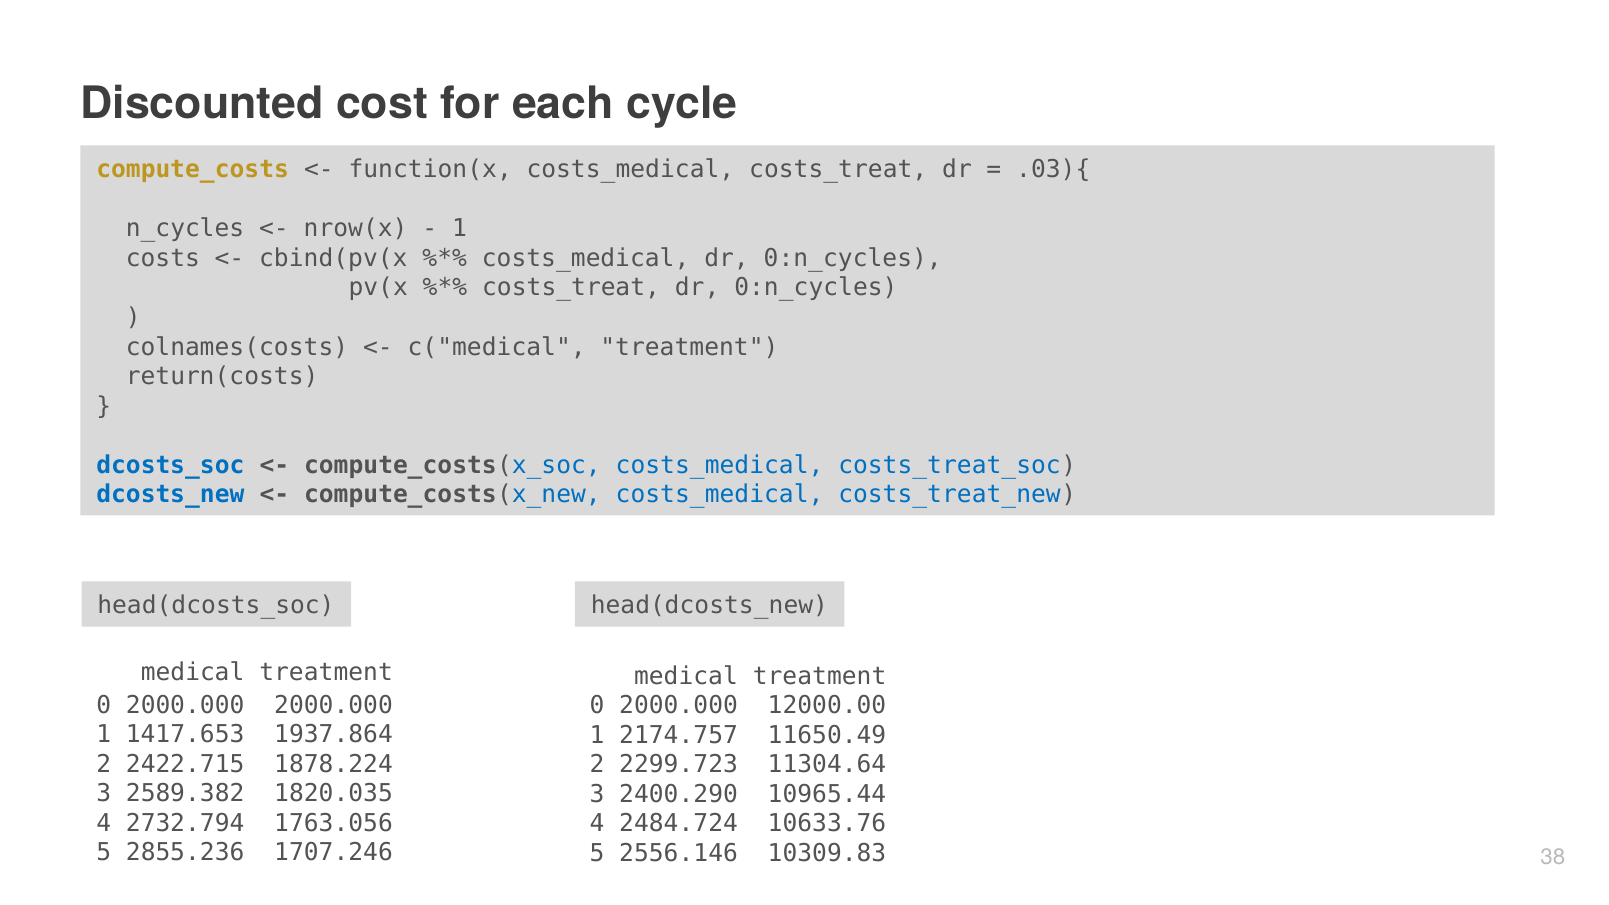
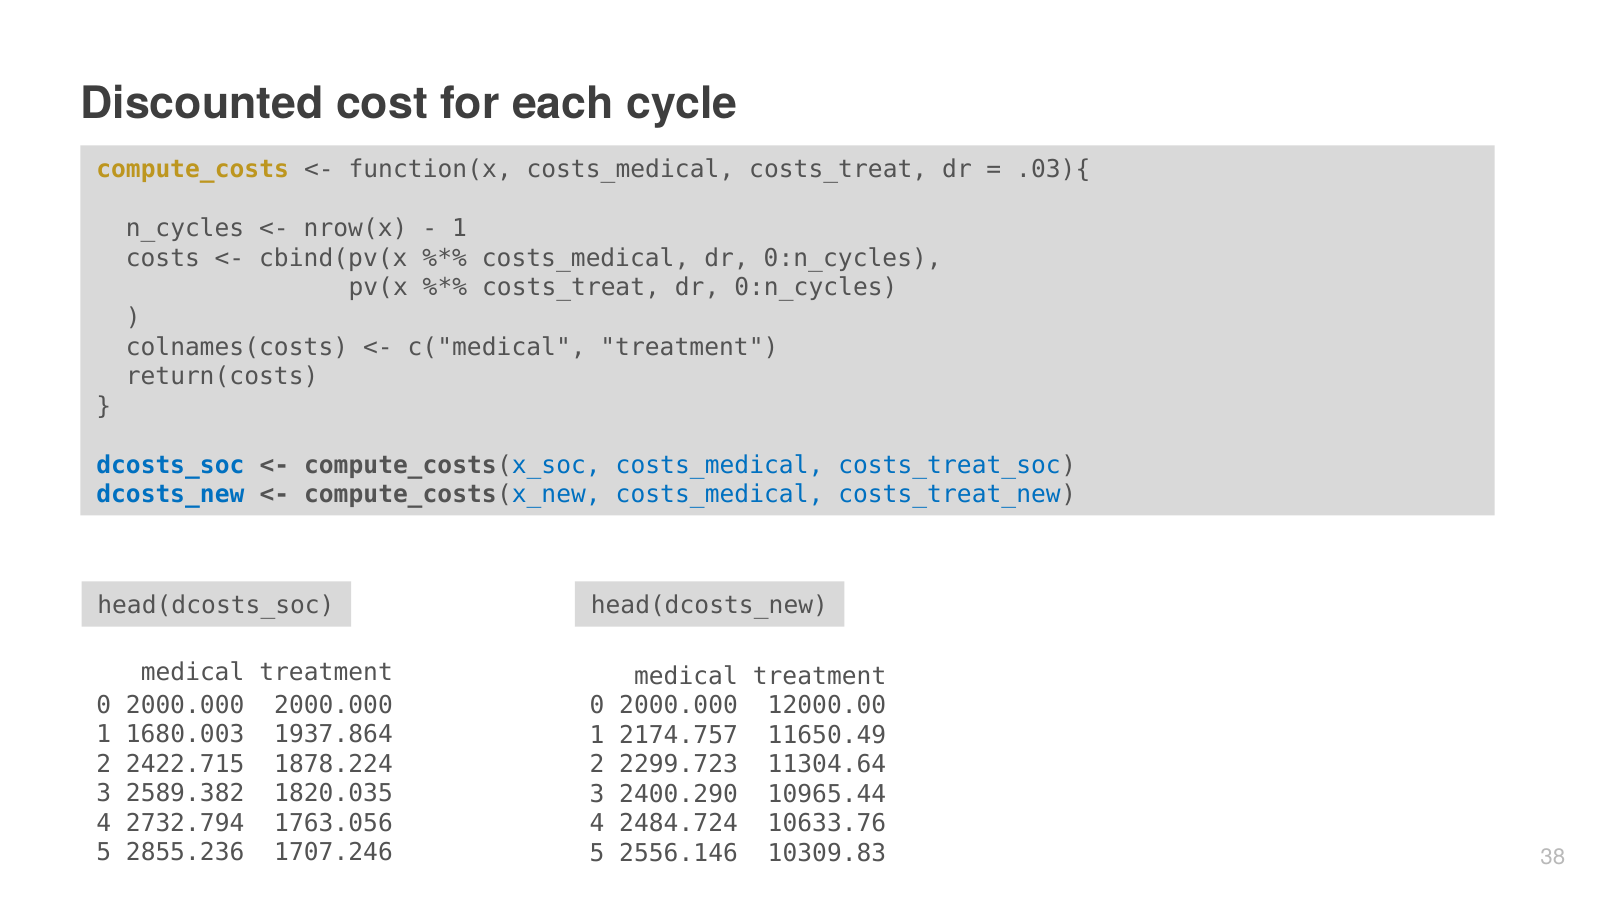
1417.653: 1417.653 -> 1680.003
